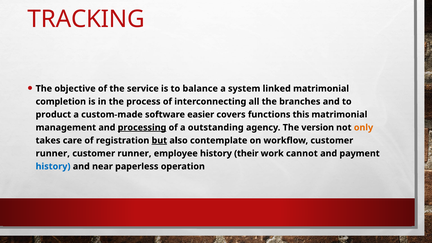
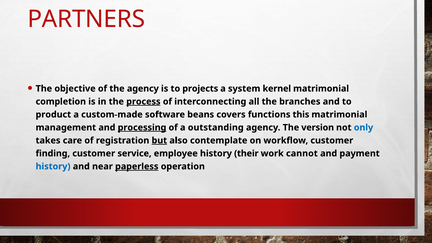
TRACKING: TRACKING -> PARTNERS
the service: service -> agency
balance: balance -> projects
linked: linked -> kernel
process underline: none -> present
easier: easier -> beans
only colour: orange -> blue
runner at (53, 153): runner -> finding
runner at (134, 153): runner -> service
paperless underline: none -> present
